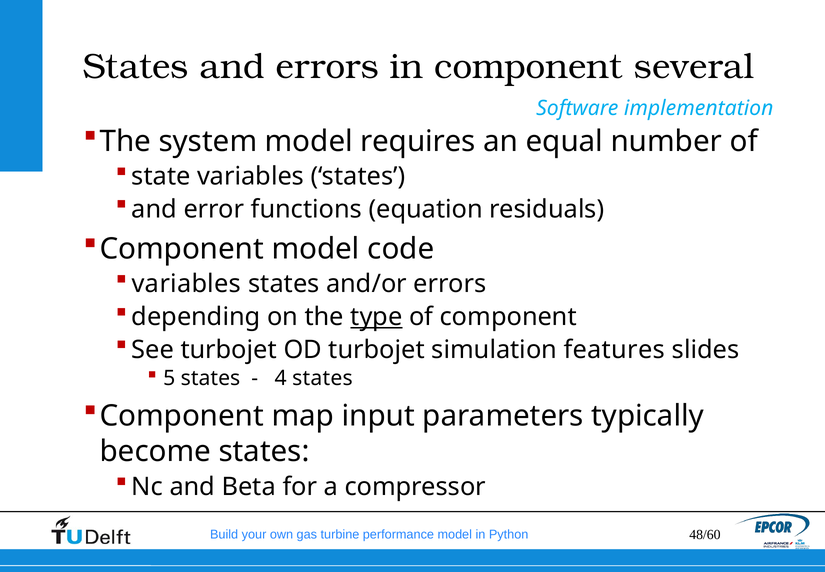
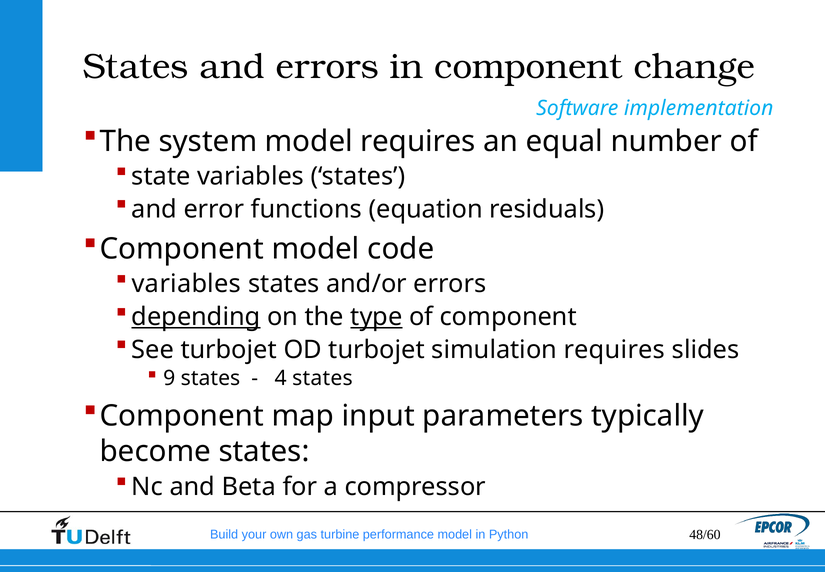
several: several -> change
depending underline: none -> present
simulation features: features -> requires
5: 5 -> 9
